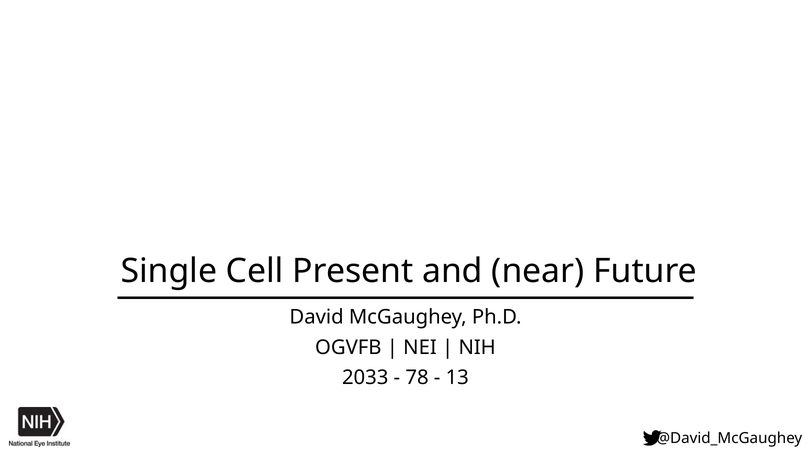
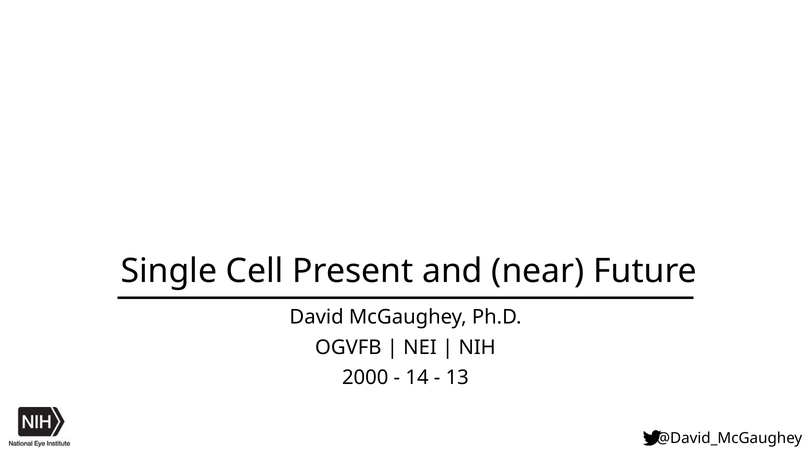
2033: 2033 -> 2000
78: 78 -> 14
